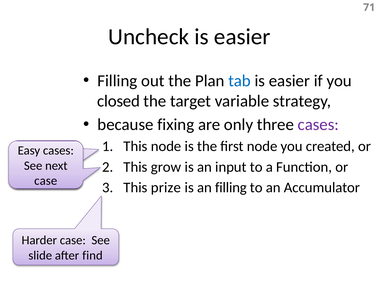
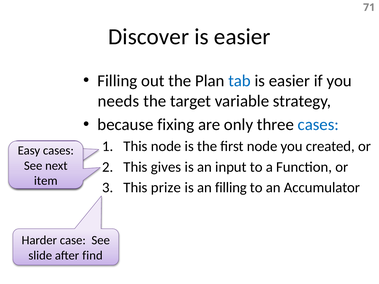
Uncheck: Uncheck -> Discover
closed: closed -> needs
cases at (318, 125) colour: purple -> blue
grow: grow -> gives
case at (46, 181): case -> item
